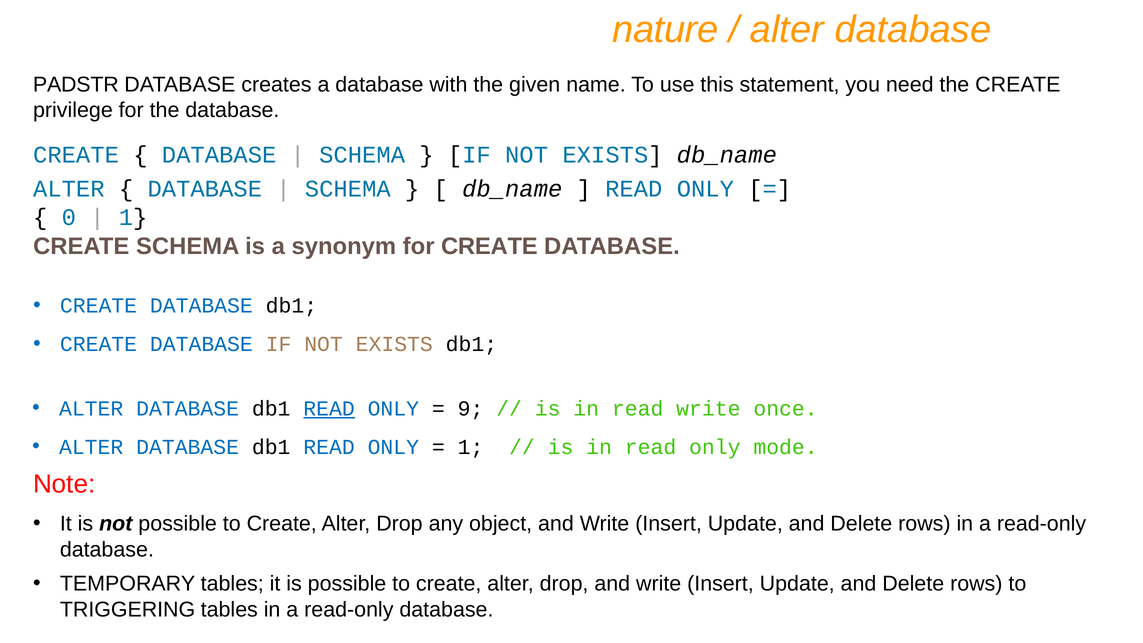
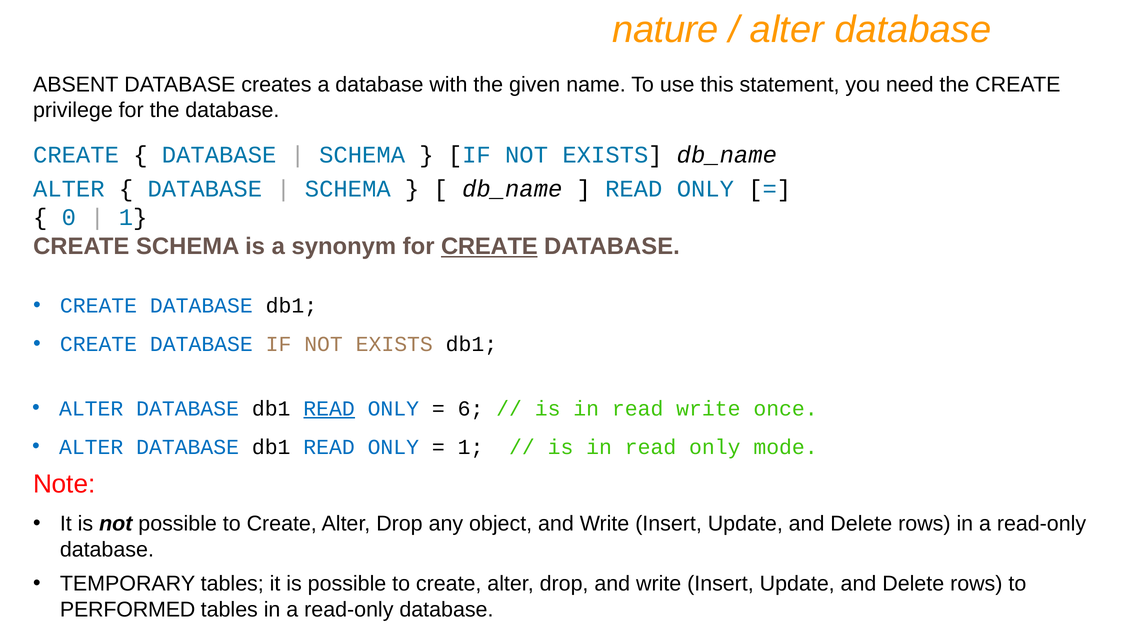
PADSTR: PADSTR -> ABSENT
CREATE at (489, 246) underline: none -> present
9: 9 -> 6
TRIGGERING: TRIGGERING -> PERFORMED
